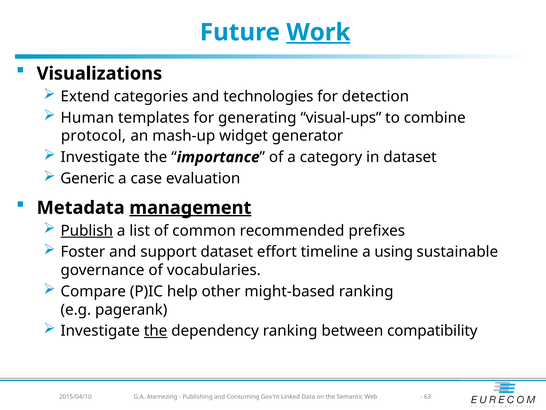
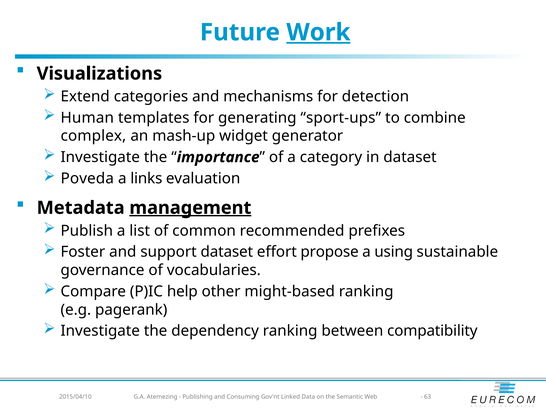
technologies: technologies -> mechanisms
visual-ups: visual-ups -> sport-ups
protocol: protocol -> complex
Generic: Generic -> Poveda
case: case -> links
Publish underline: present -> none
timeline: timeline -> propose
the at (156, 331) underline: present -> none
